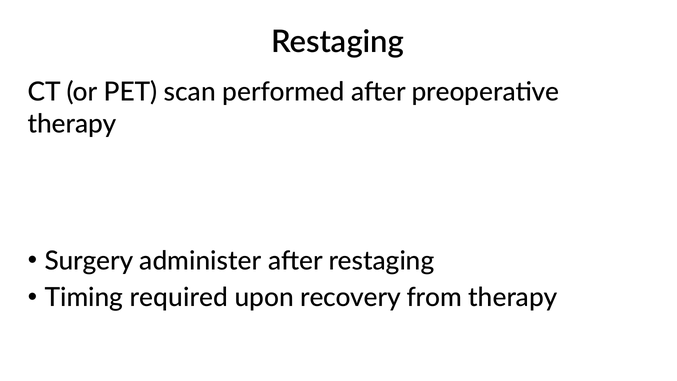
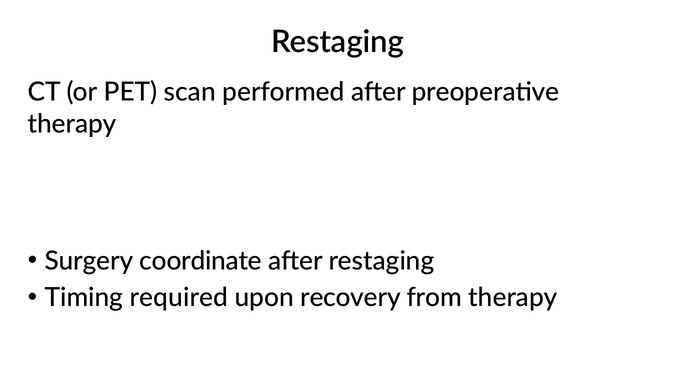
administer: administer -> coordinate
